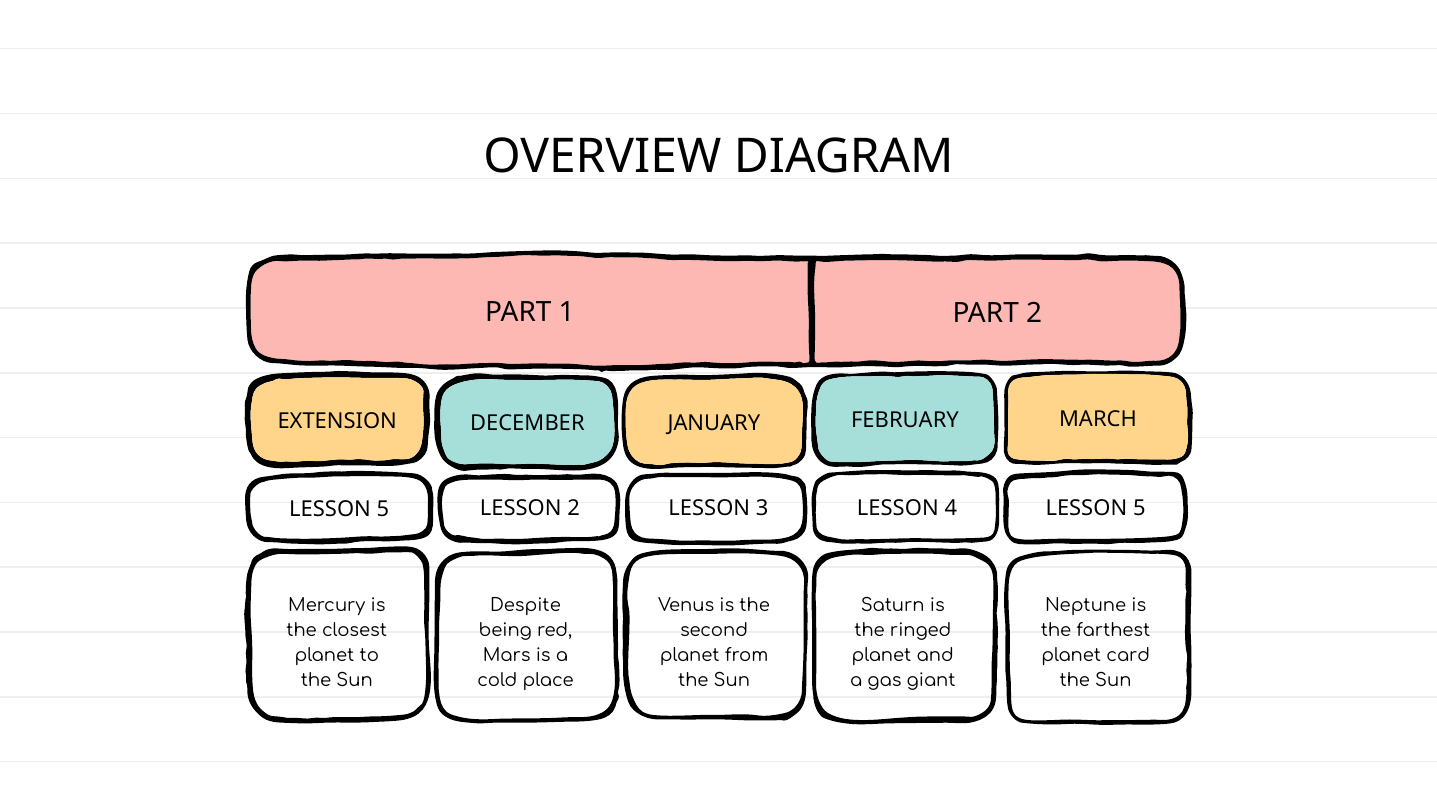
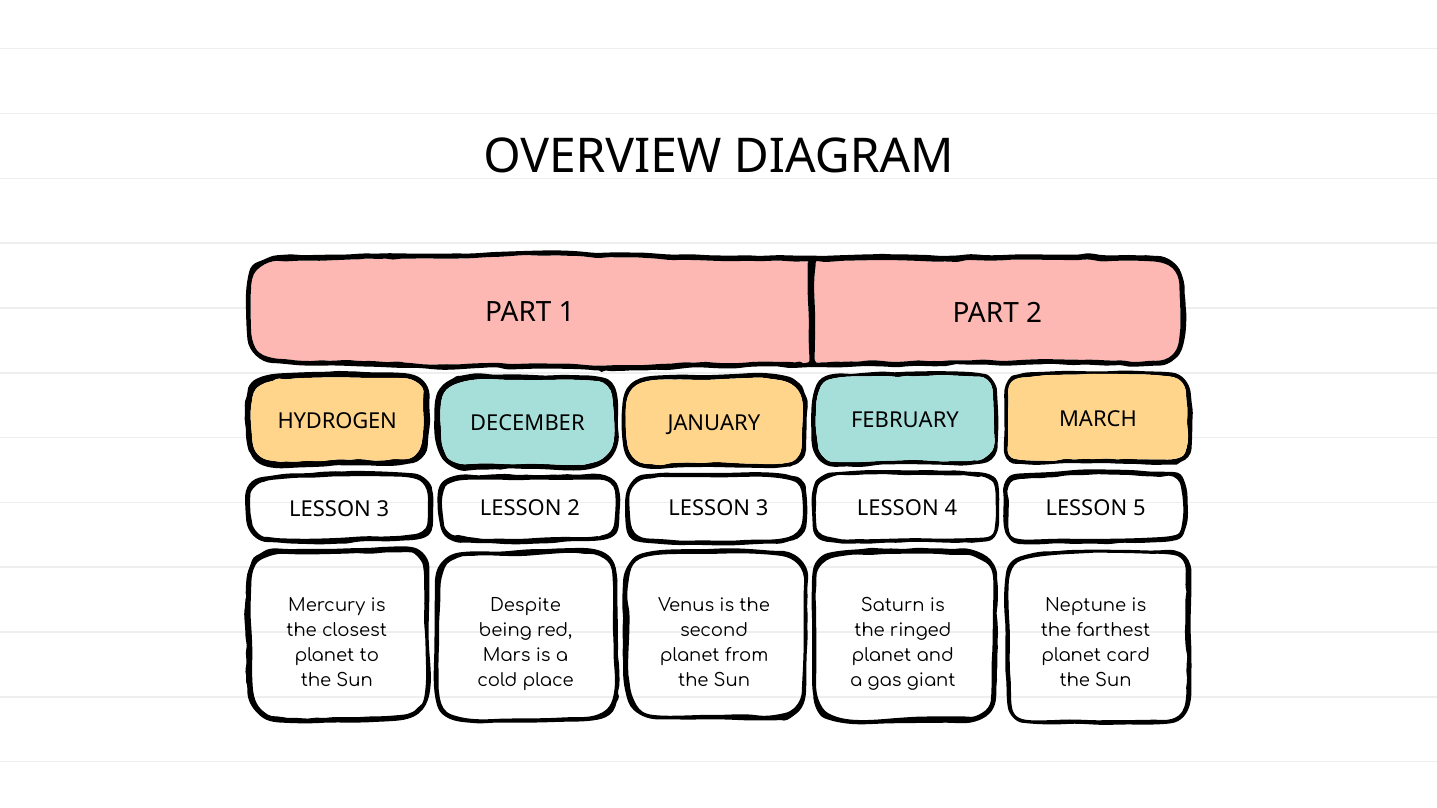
EXTENSION: EXTENSION -> HYDROGEN
5 at (383, 509): 5 -> 3
